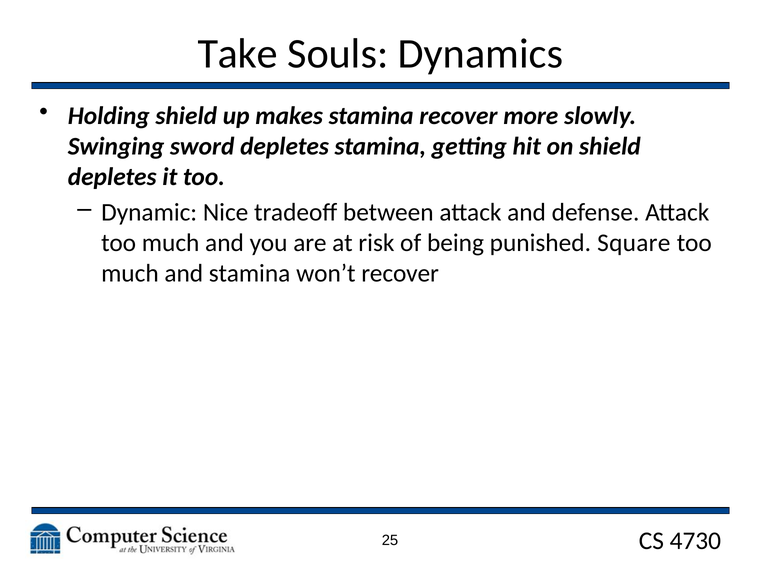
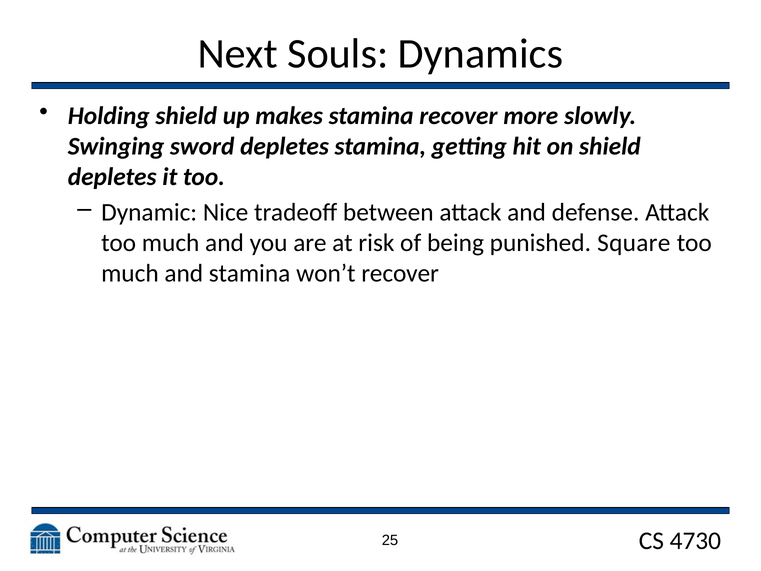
Take: Take -> Next
